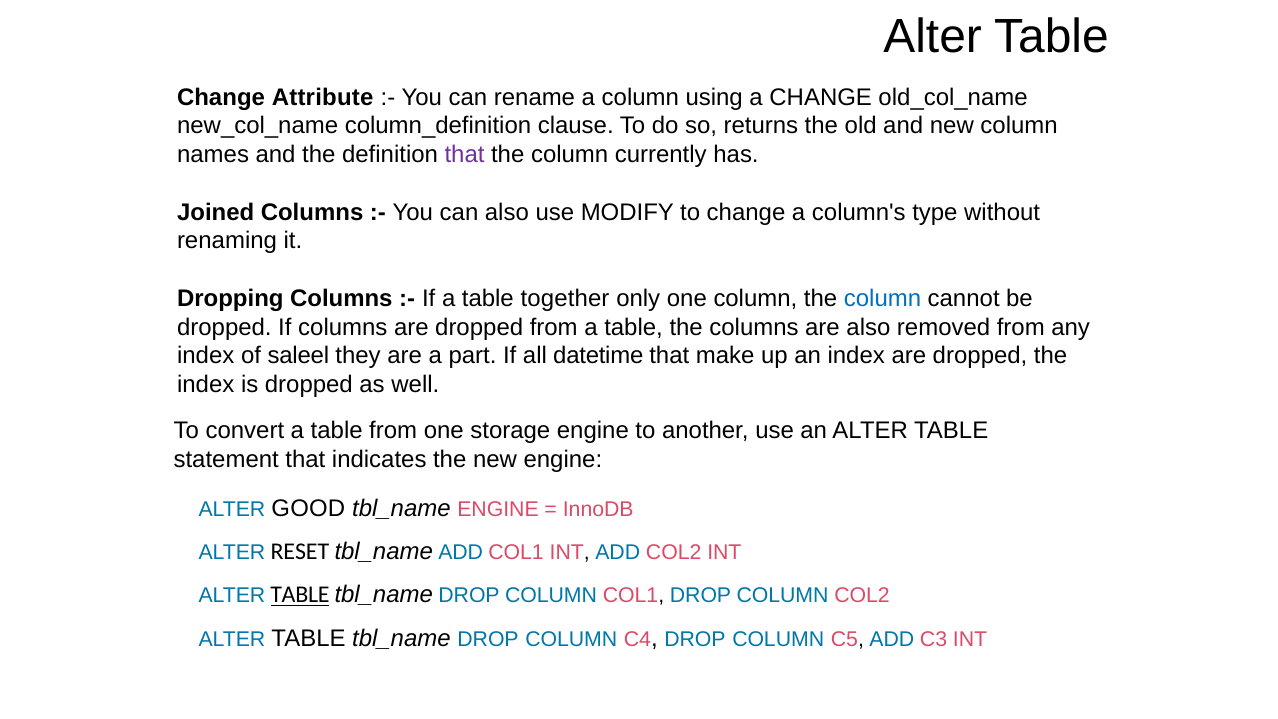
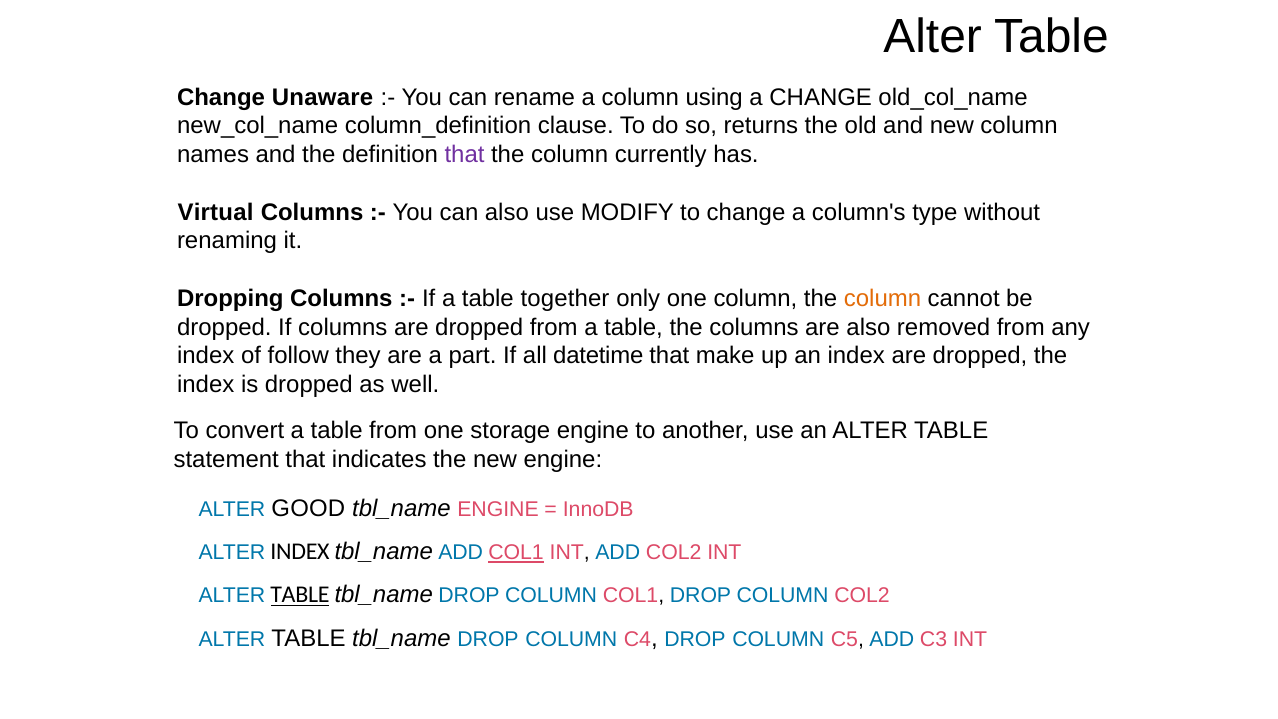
Attribute: Attribute -> Unaware
Joined: Joined -> Virtual
column at (882, 299) colour: blue -> orange
saleel: saleel -> follow
ALTER RESET: RESET -> INDEX
COL1 at (516, 553) underline: none -> present
